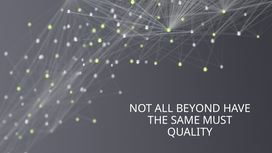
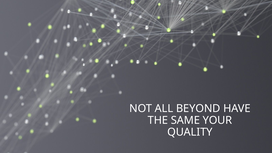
MUST: MUST -> YOUR
